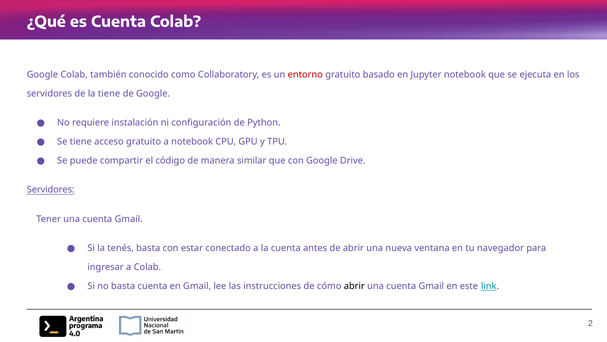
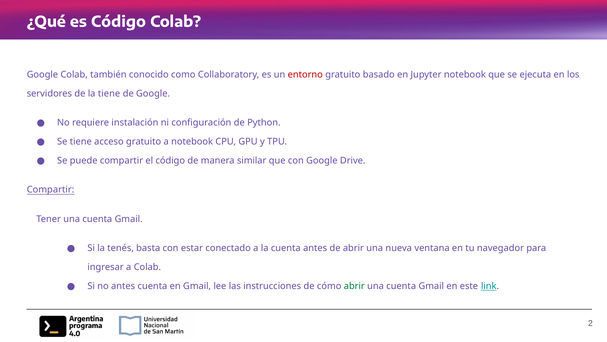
es Cuenta: Cuenta -> Código
Servidores at (51, 190): Servidores -> Compartir
no basta: basta -> antes
abrir at (354, 286) colour: black -> green
